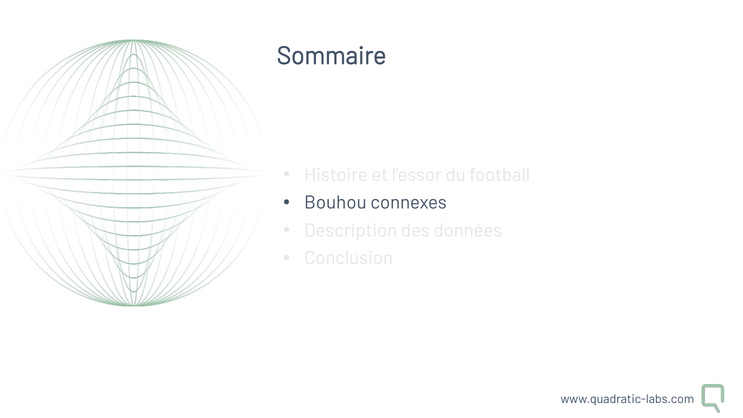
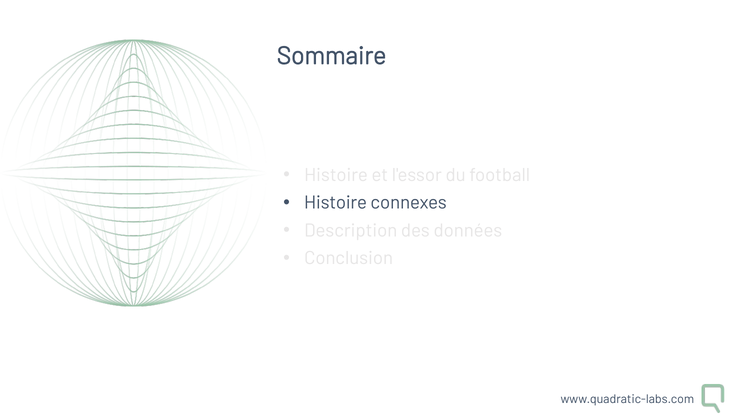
Bouhou at (335, 203): Bouhou -> Histoire
